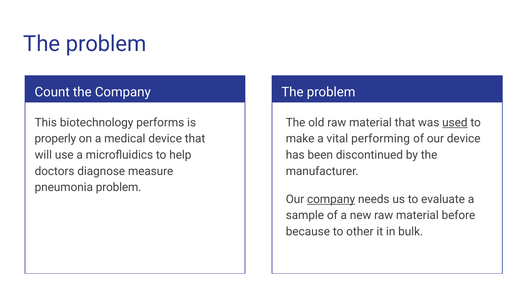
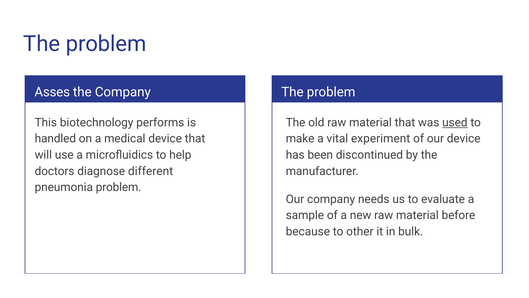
Count: Count -> Asses
properly: properly -> handled
performing: performing -> experiment
measure: measure -> different
company at (331, 199) underline: present -> none
